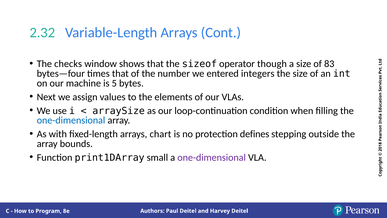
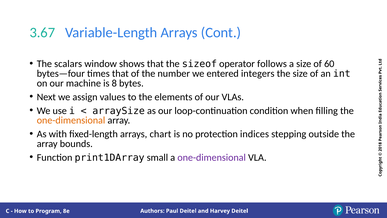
2.32: 2.32 -> 3.67
checks: checks -> scalars
though: though -> follows
83: 83 -> 60
is 5: 5 -> 8
one-dimensional at (71, 120) colour: blue -> orange
defines: defines -> indices
